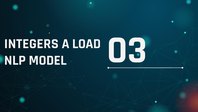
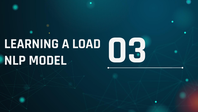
INTEGERS: INTEGERS -> LEARNING
